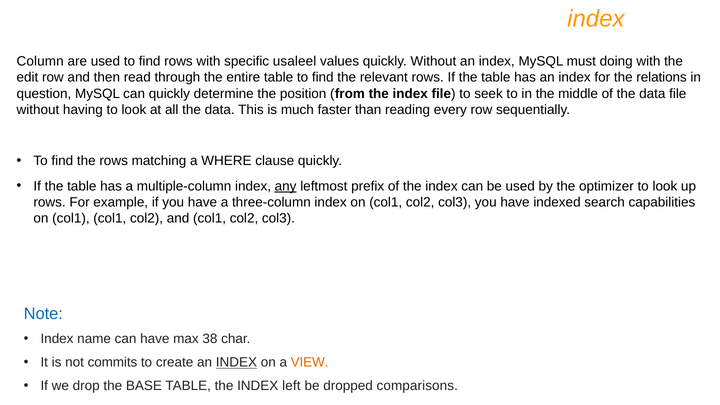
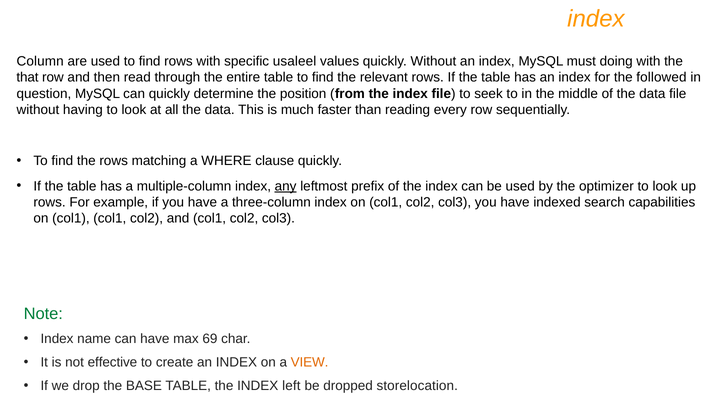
edit: edit -> that
relations: relations -> followed
Note colour: blue -> green
38: 38 -> 69
commits: commits -> effective
INDEX at (236, 362) underline: present -> none
comparisons: comparisons -> storelocation
